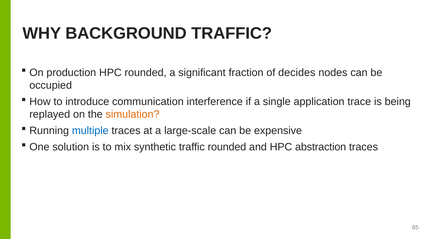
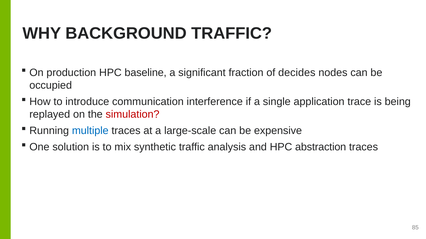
HPC rounded: rounded -> baseline
simulation colour: orange -> red
traffic rounded: rounded -> analysis
